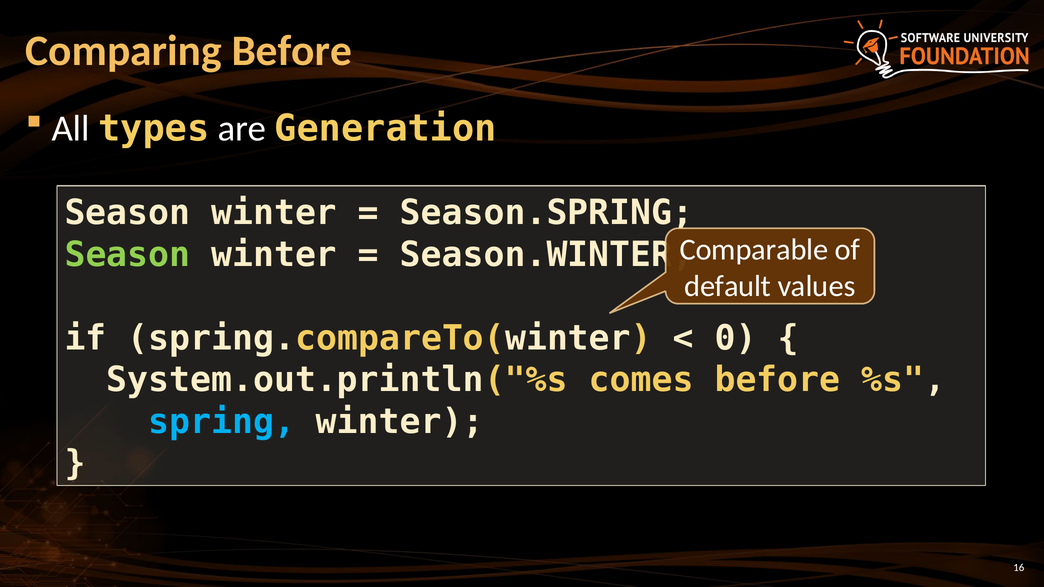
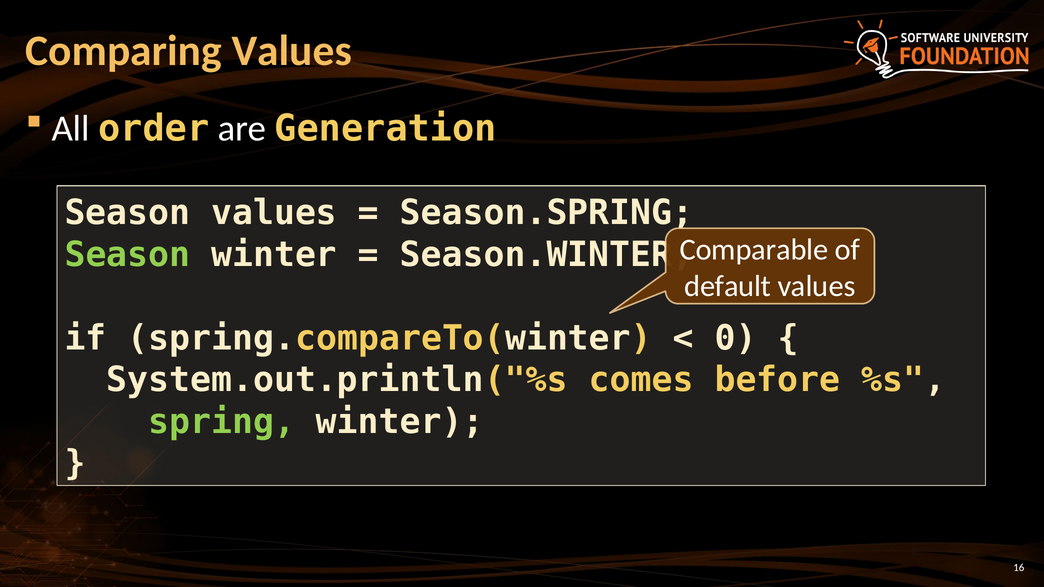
Comparing Before: Before -> Values
types: types -> order
winter at (274, 213): winter -> values
spring colour: light blue -> light green
